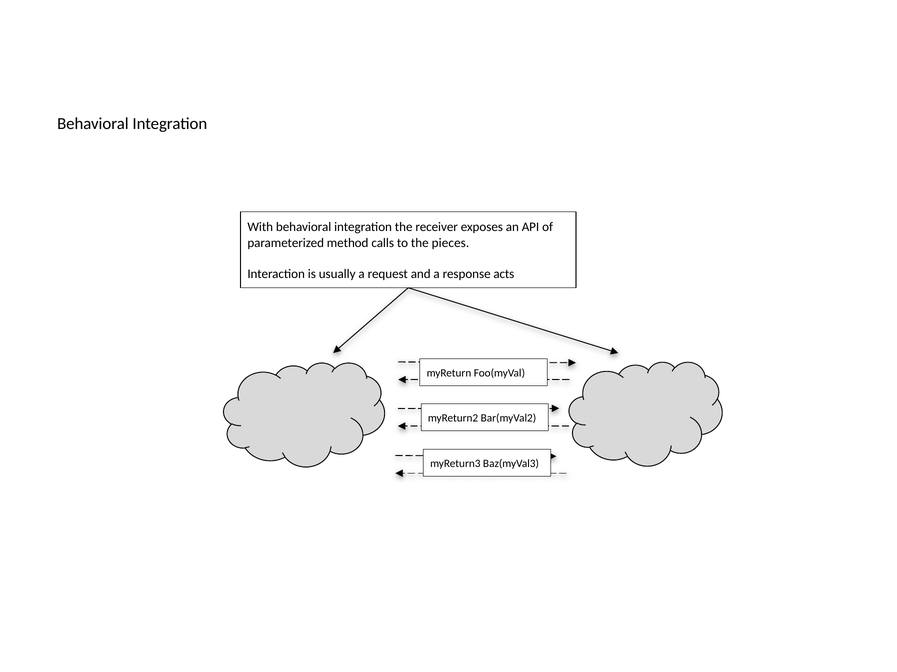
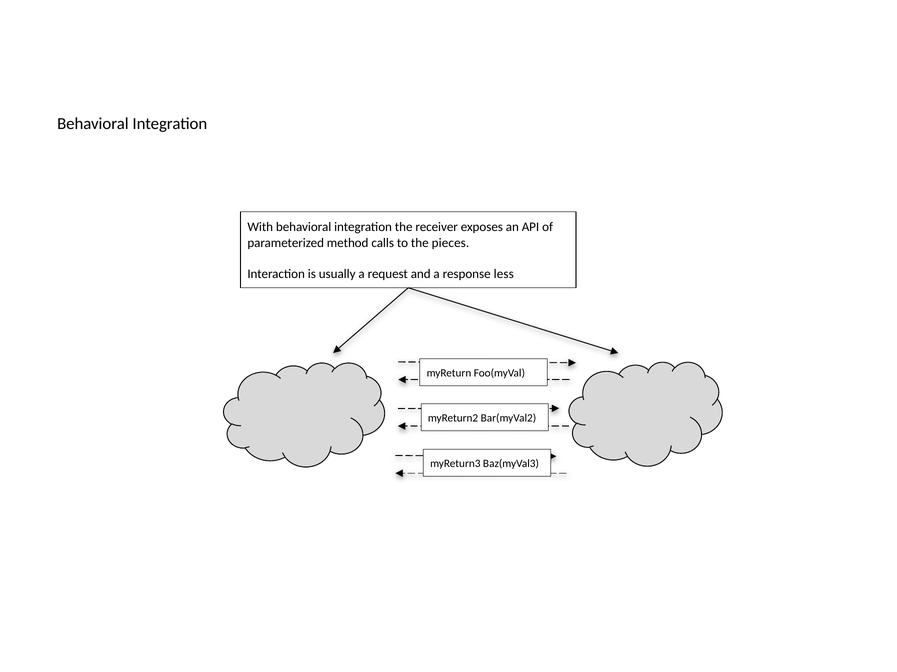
acts: acts -> less
